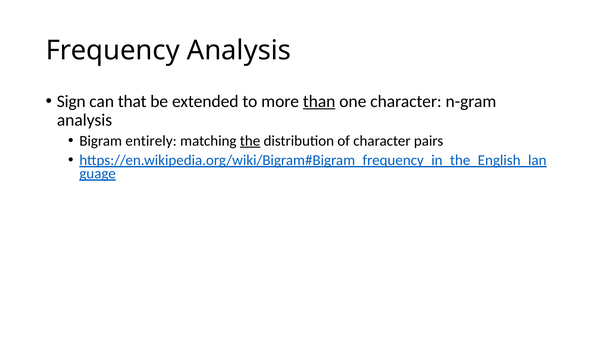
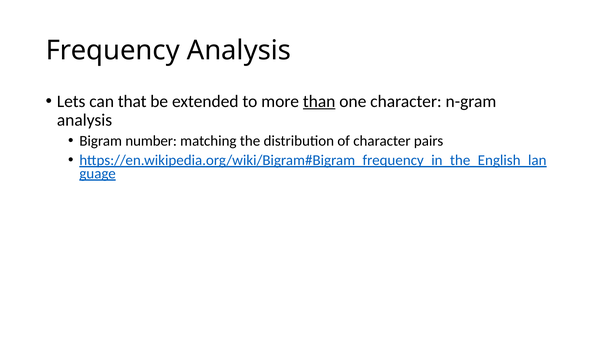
Sign: Sign -> Lets
entirely: entirely -> number
the underline: present -> none
